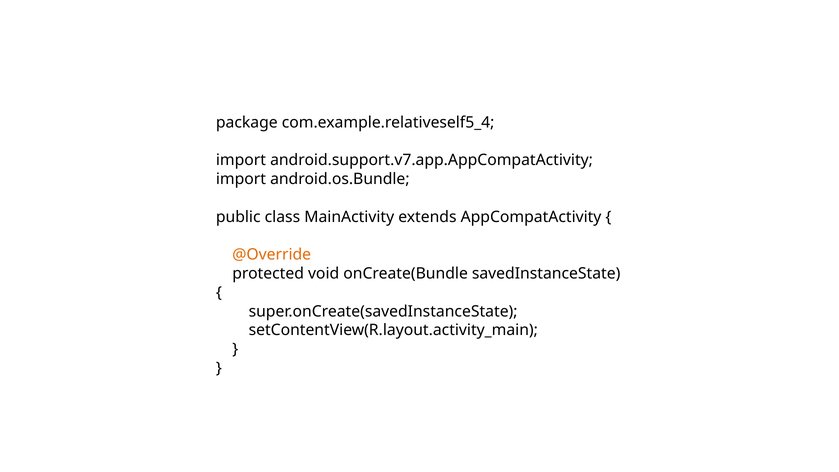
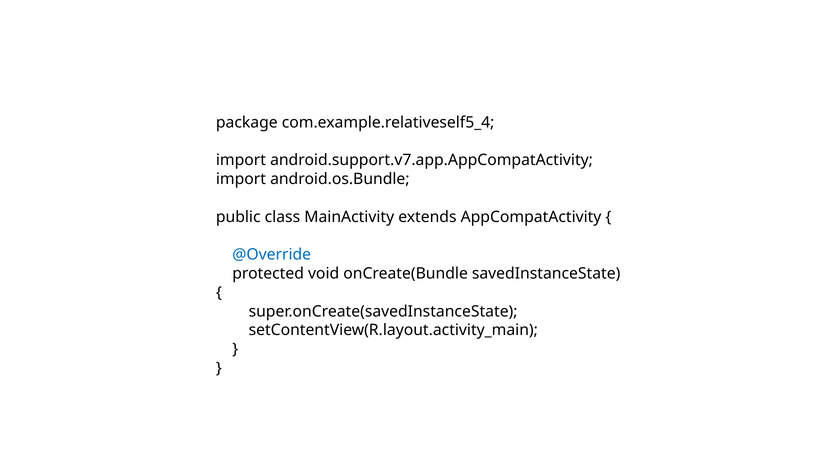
@Override colour: orange -> blue
